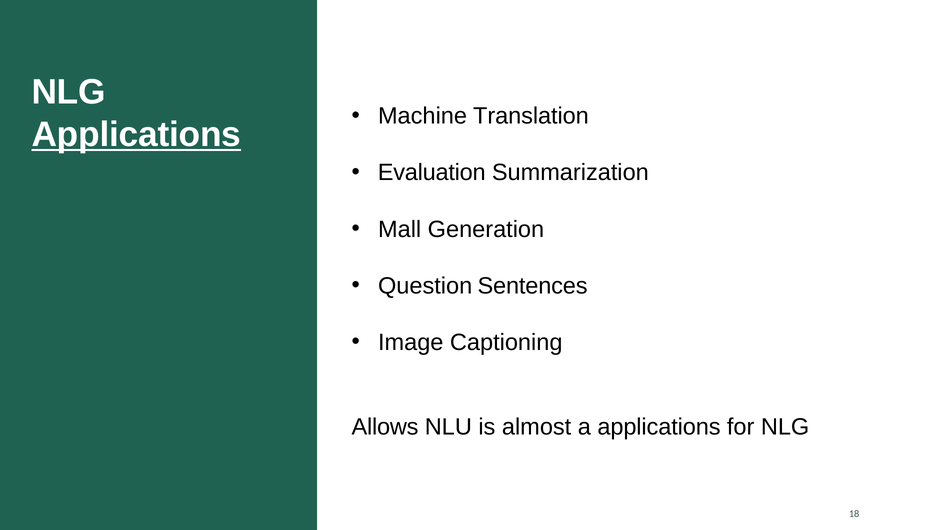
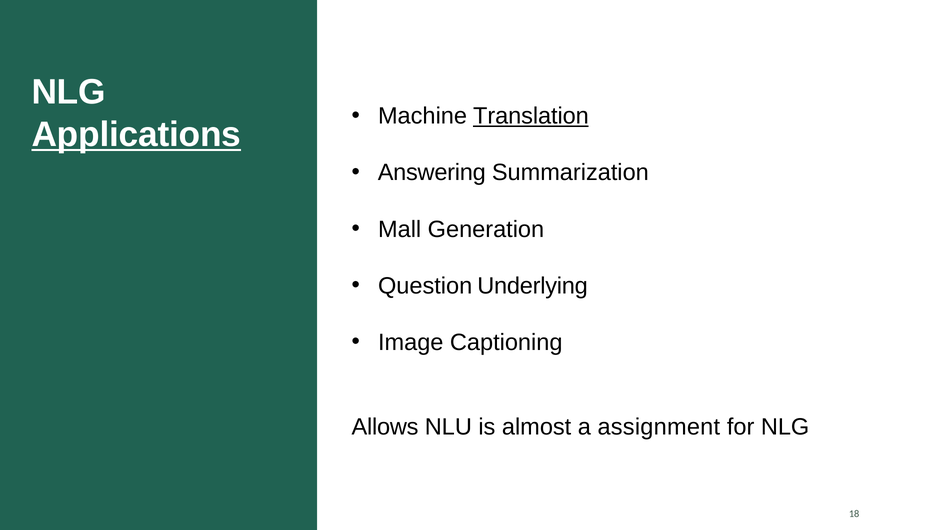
Translation underline: none -> present
Evaluation: Evaluation -> Answering
Sentences: Sentences -> Underlying
a applications: applications -> assignment
